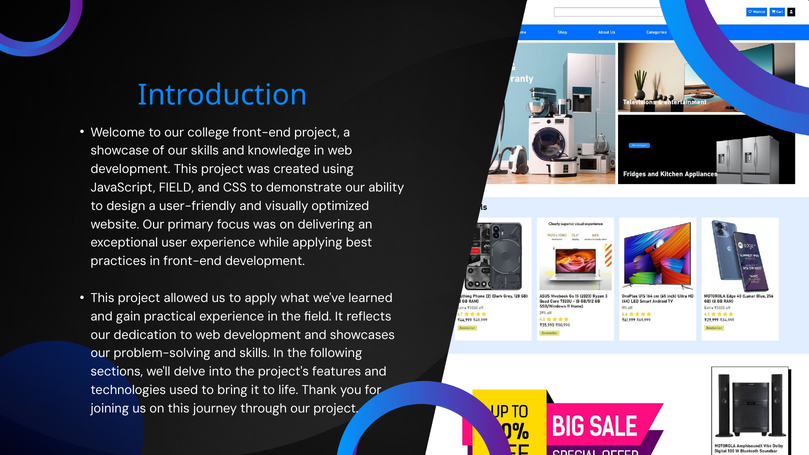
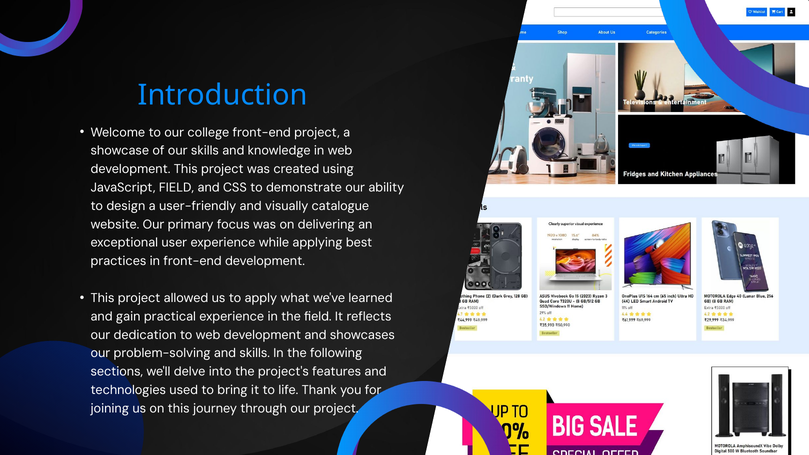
optimized: optimized -> catalogue
